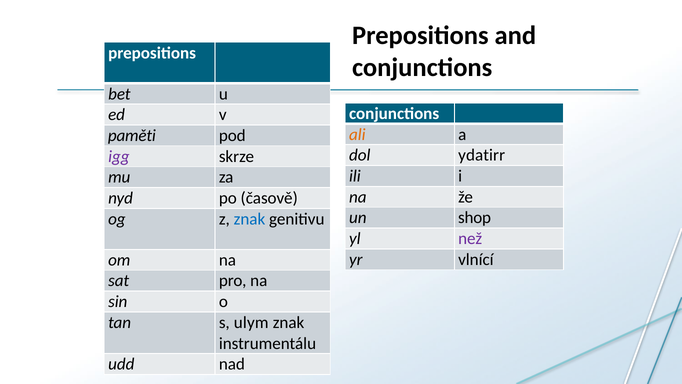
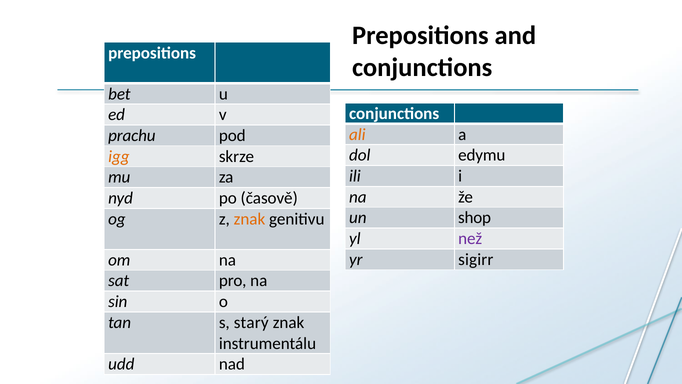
paměti: paměti -> prachu
ydatirr: ydatirr -> edymu
igg colour: purple -> orange
znak at (249, 219) colour: blue -> orange
vlnící: vlnící -> sigirr
ulym: ulym -> starý
